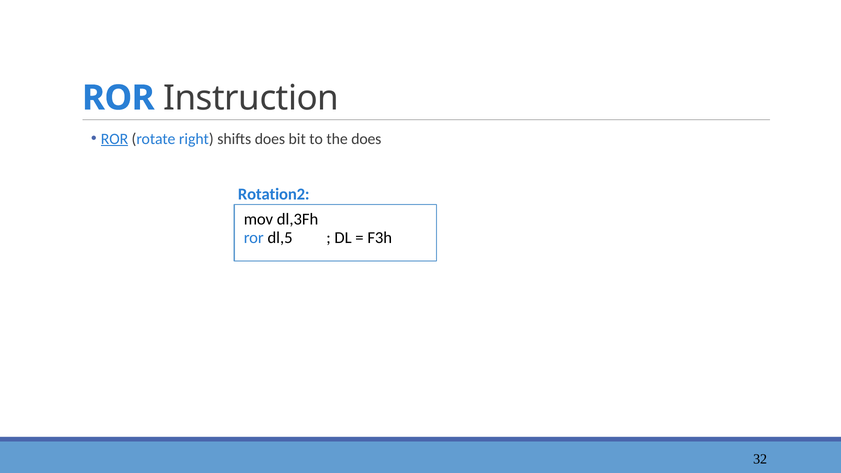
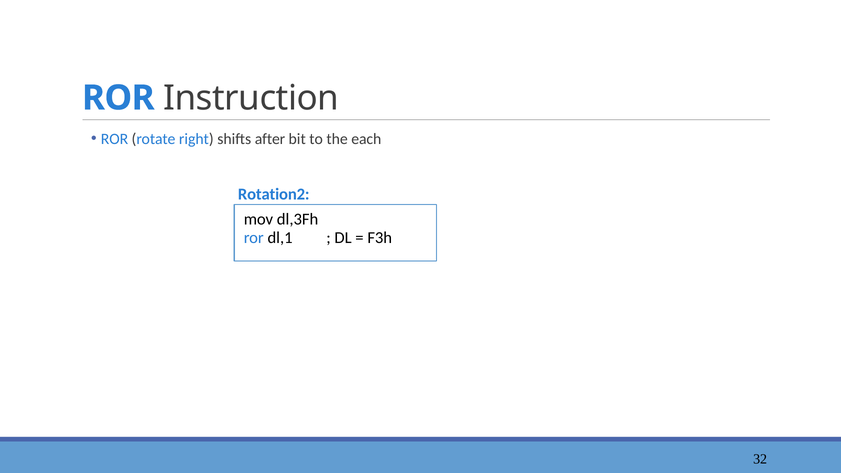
ROR at (115, 139) underline: present -> none
shifts does: does -> after
the does: does -> each
dl,5: dl,5 -> dl,1
